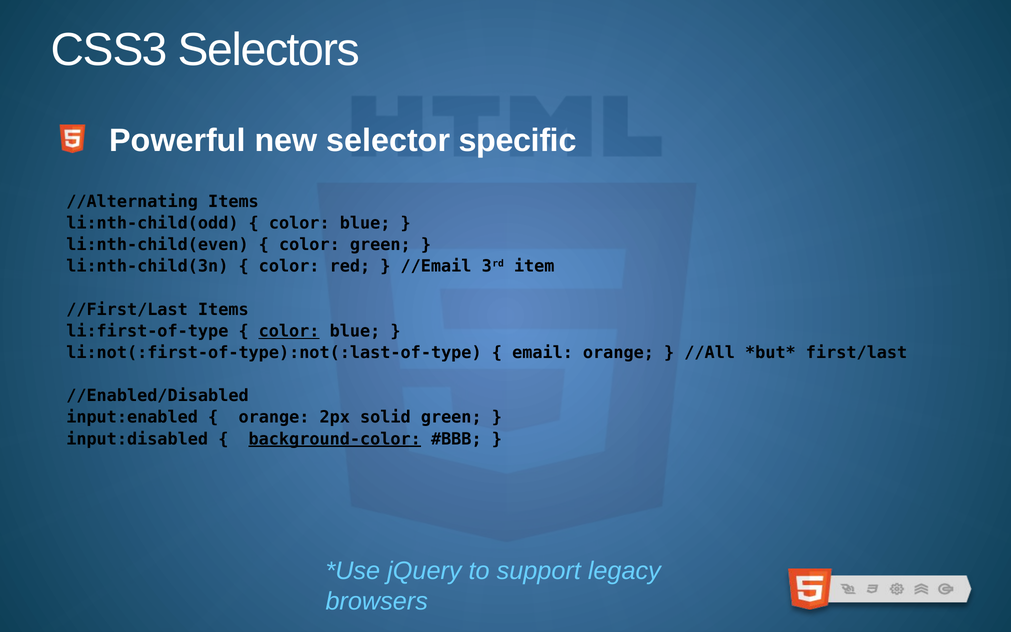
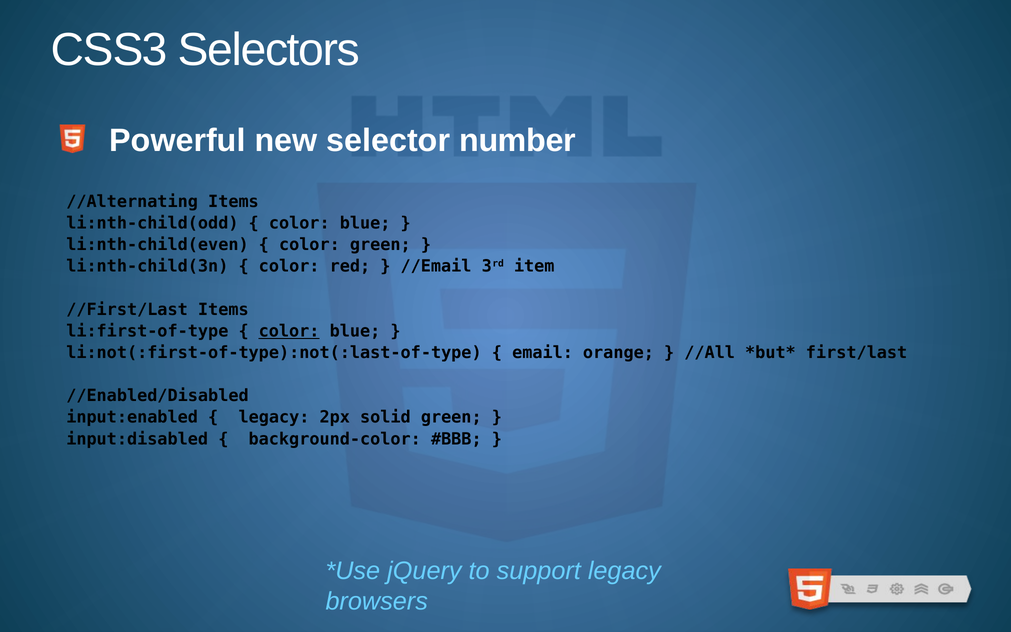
specific: specific -> number
orange at (274, 417): orange -> legacy
background-color underline: present -> none
